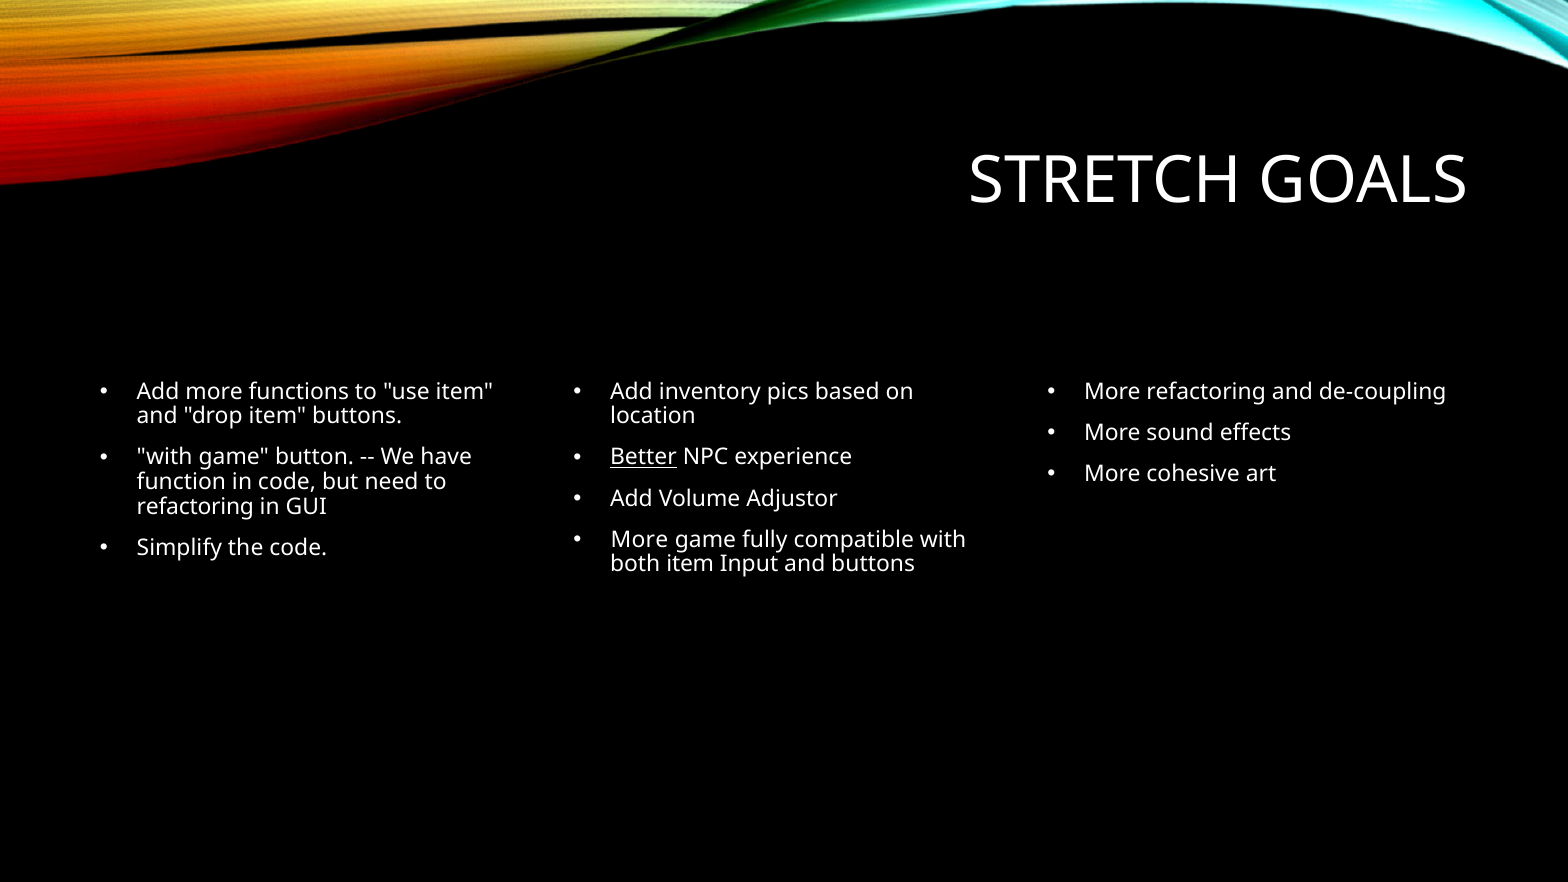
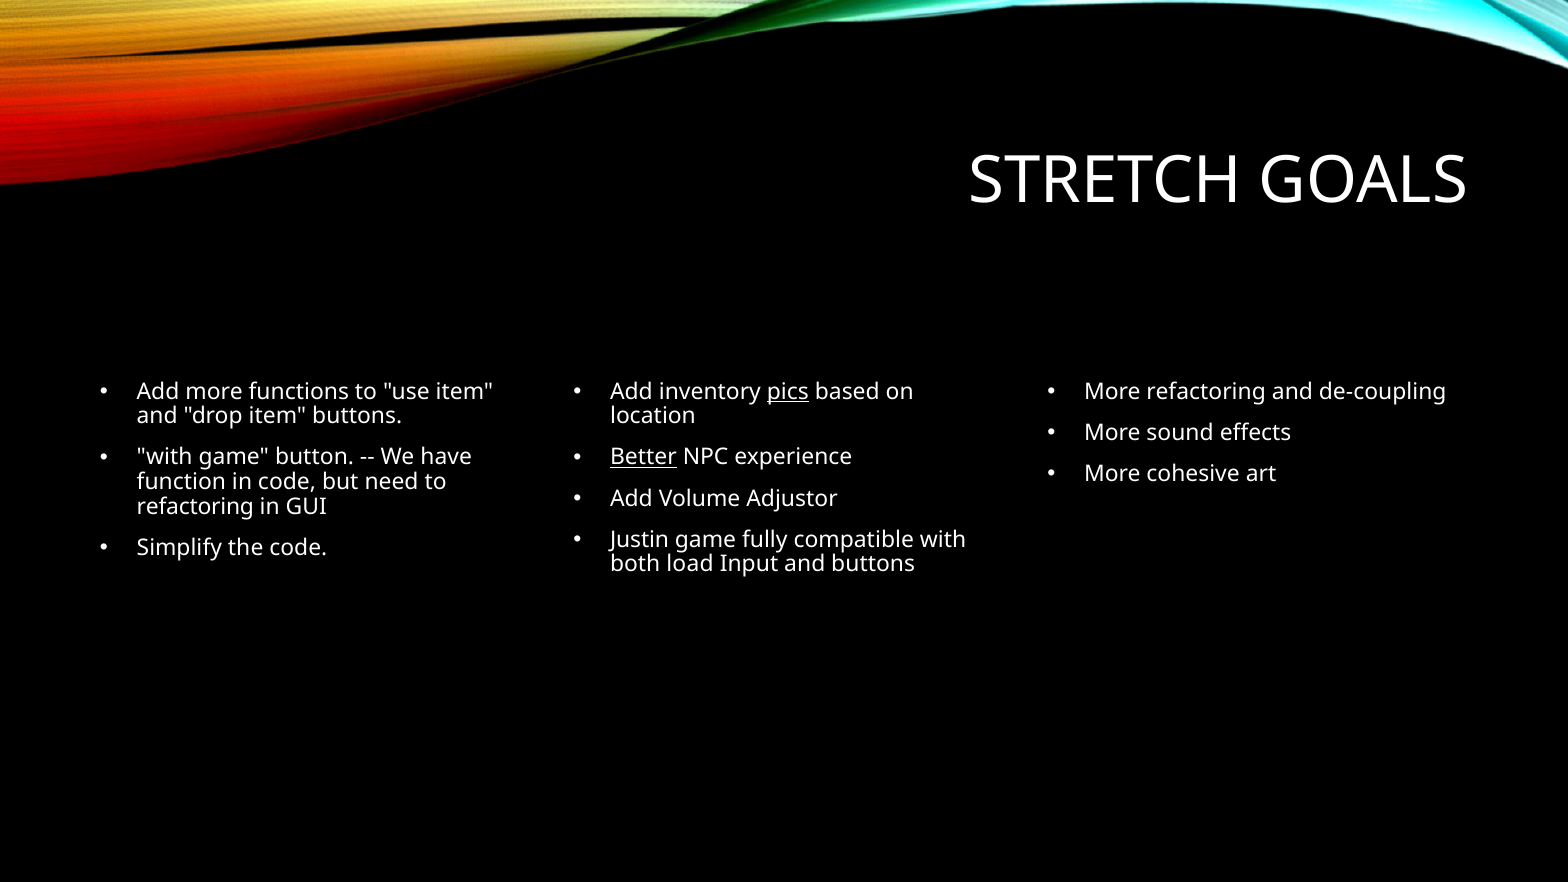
pics underline: none -> present
More at (639, 540): More -> Justin
both item: item -> load
